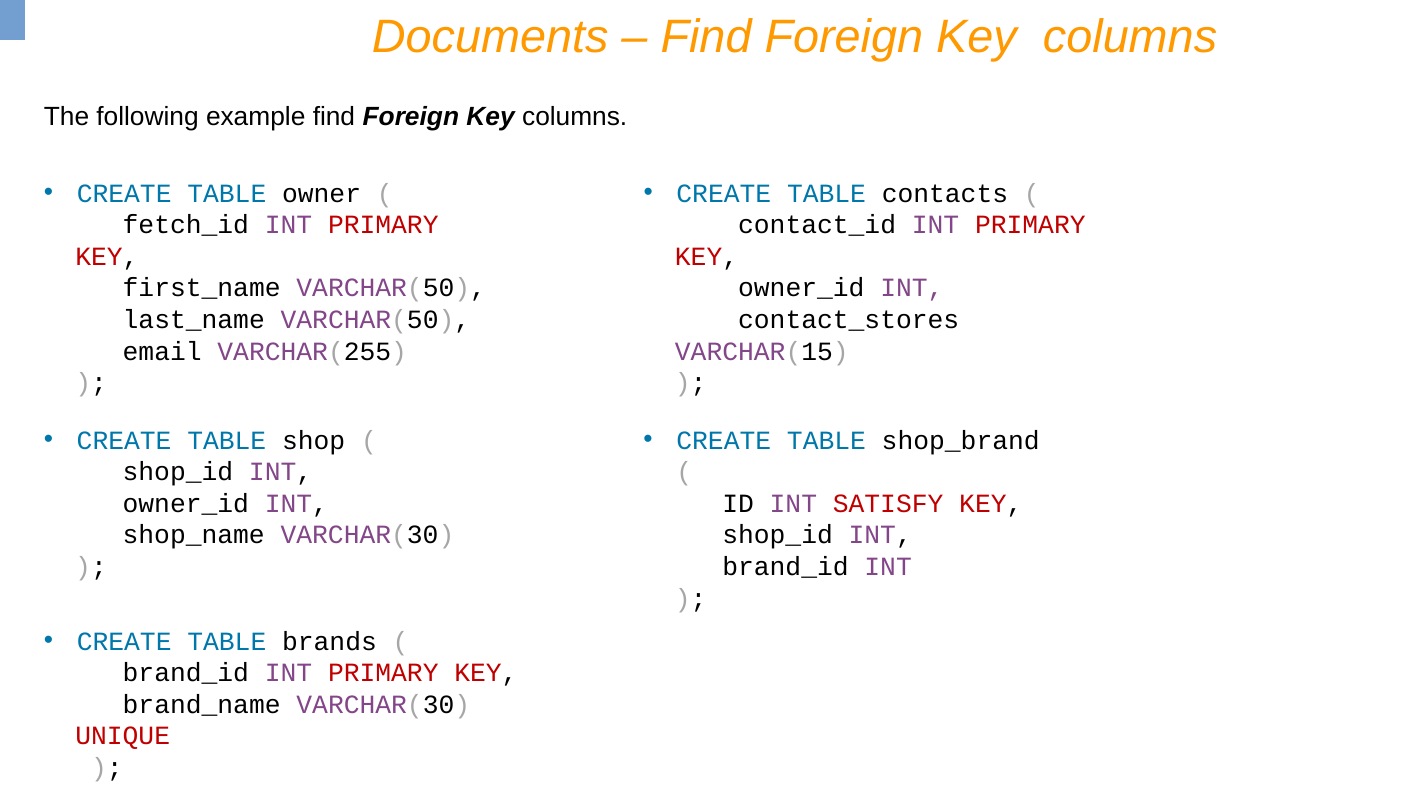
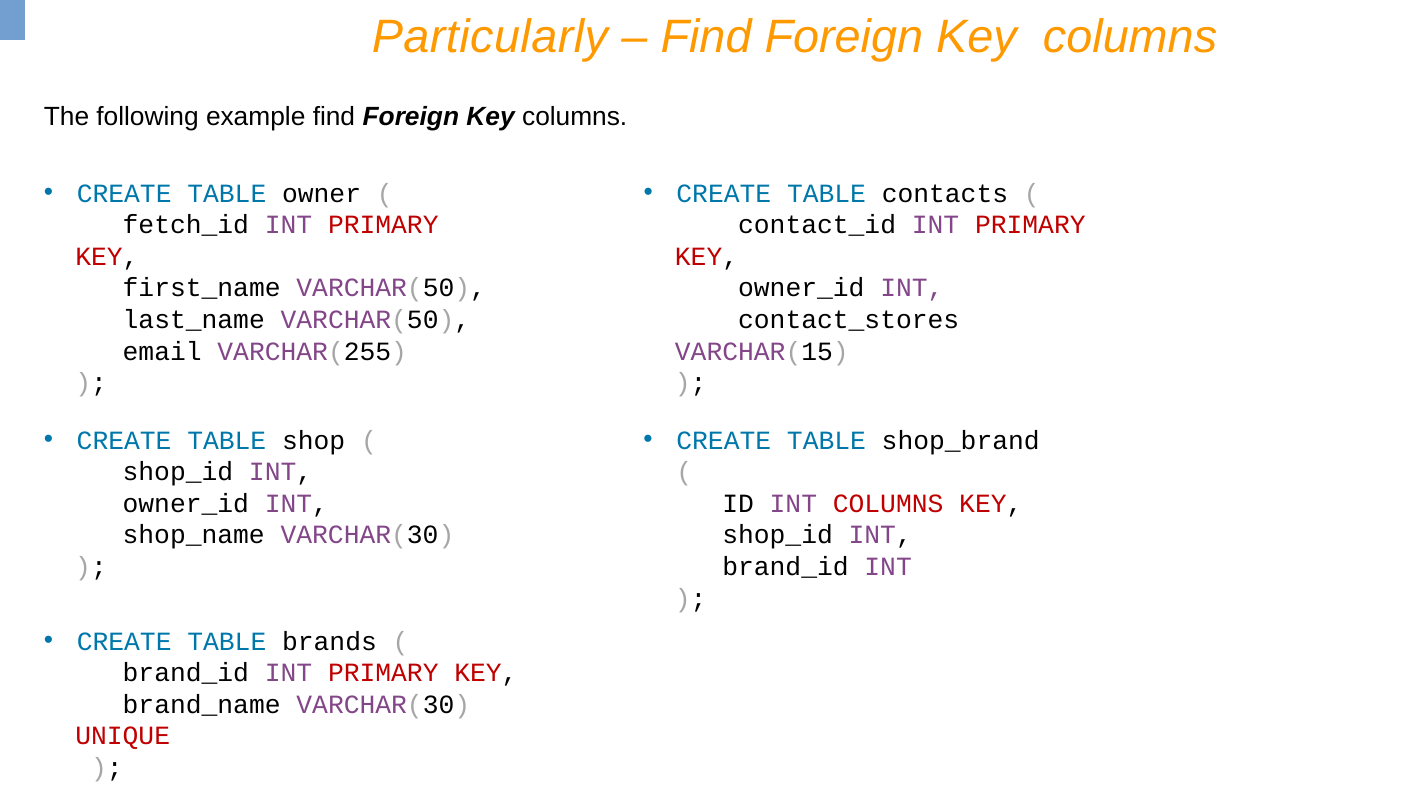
Documents: Documents -> Particularly
INT SATISFY: SATISFY -> COLUMNS
